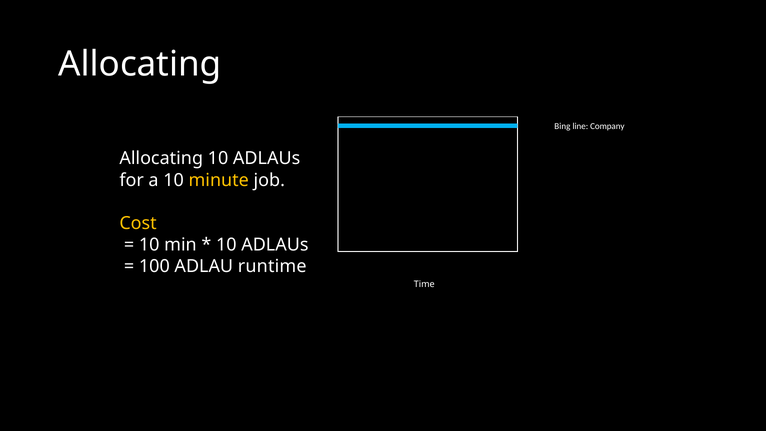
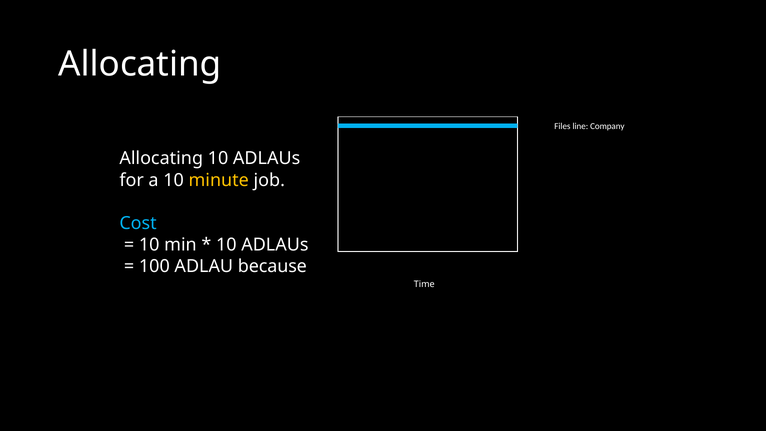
Bing: Bing -> Files
Cost colour: yellow -> light blue
runtime: runtime -> because
